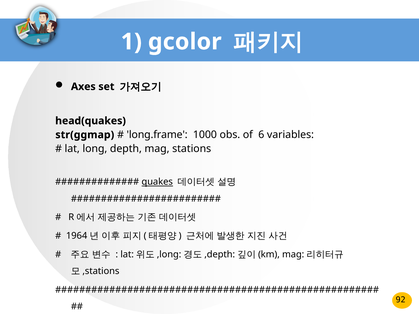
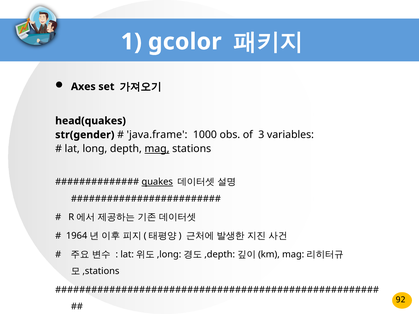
str(ggmap: str(ggmap -> str(gender
long.frame: long.frame -> java.frame
6: 6 -> 3
mag underline: none -> present
